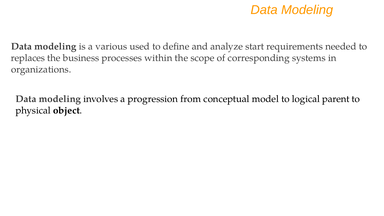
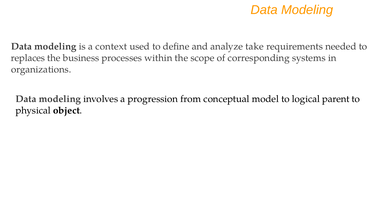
various: various -> context
start: start -> take
